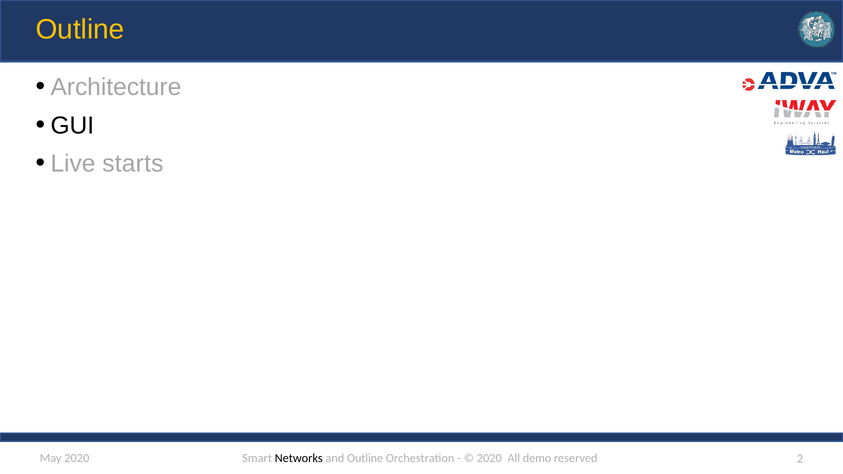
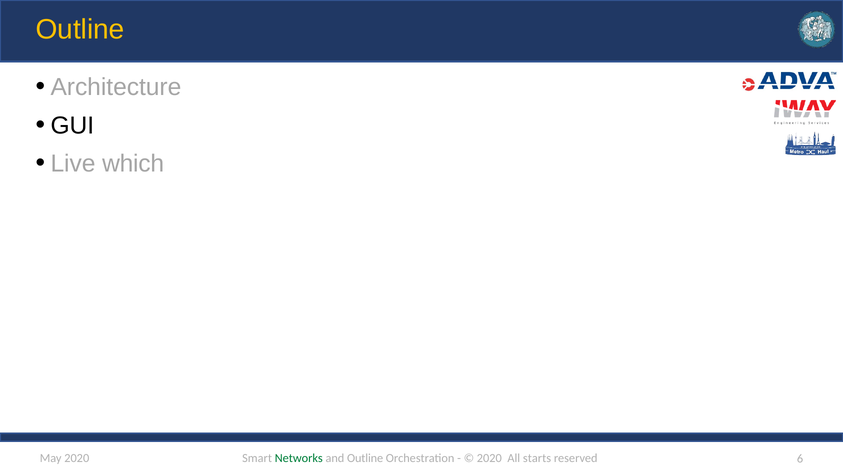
starts: starts -> which
Networks colour: black -> green
demo: demo -> starts
2: 2 -> 6
